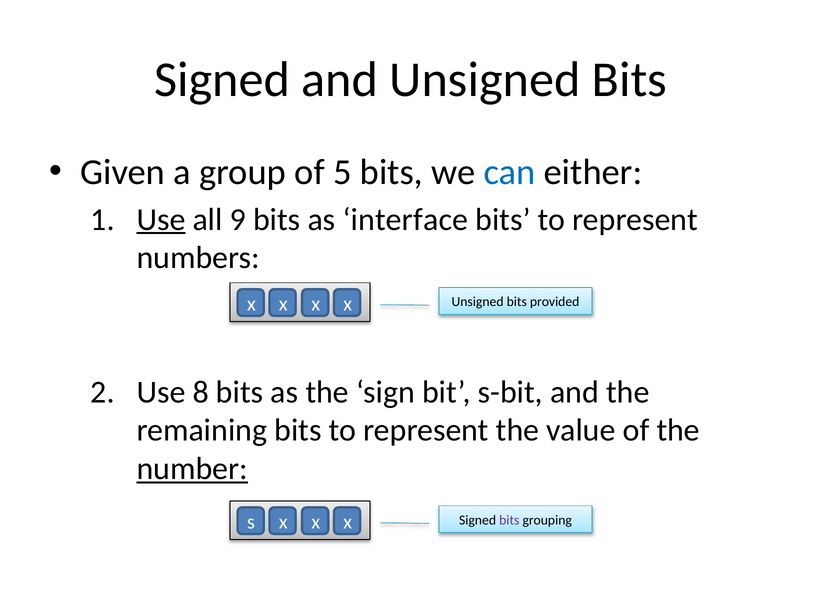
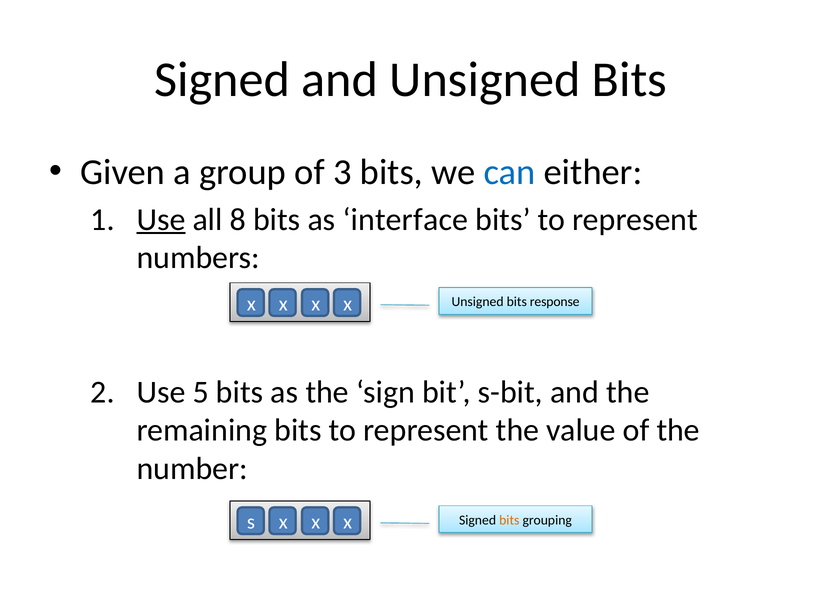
5: 5 -> 3
9: 9 -> 8
provided: provided -> response
8: 8 -> 5
number underline: present -> none
bits at (509, 520) colour: purple -> orange
